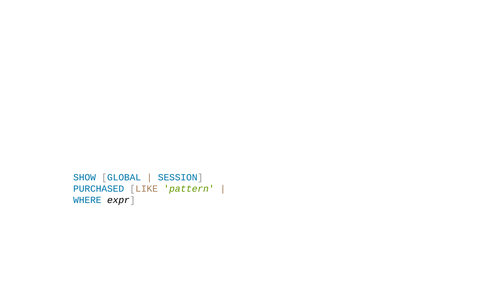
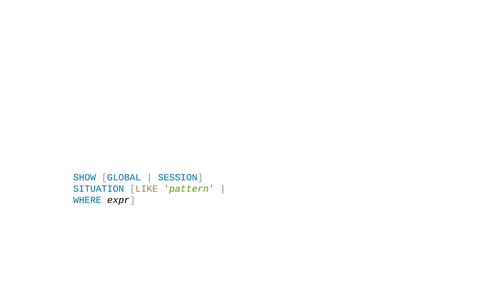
PURCHASED: PURCHASED -> SITUATION
